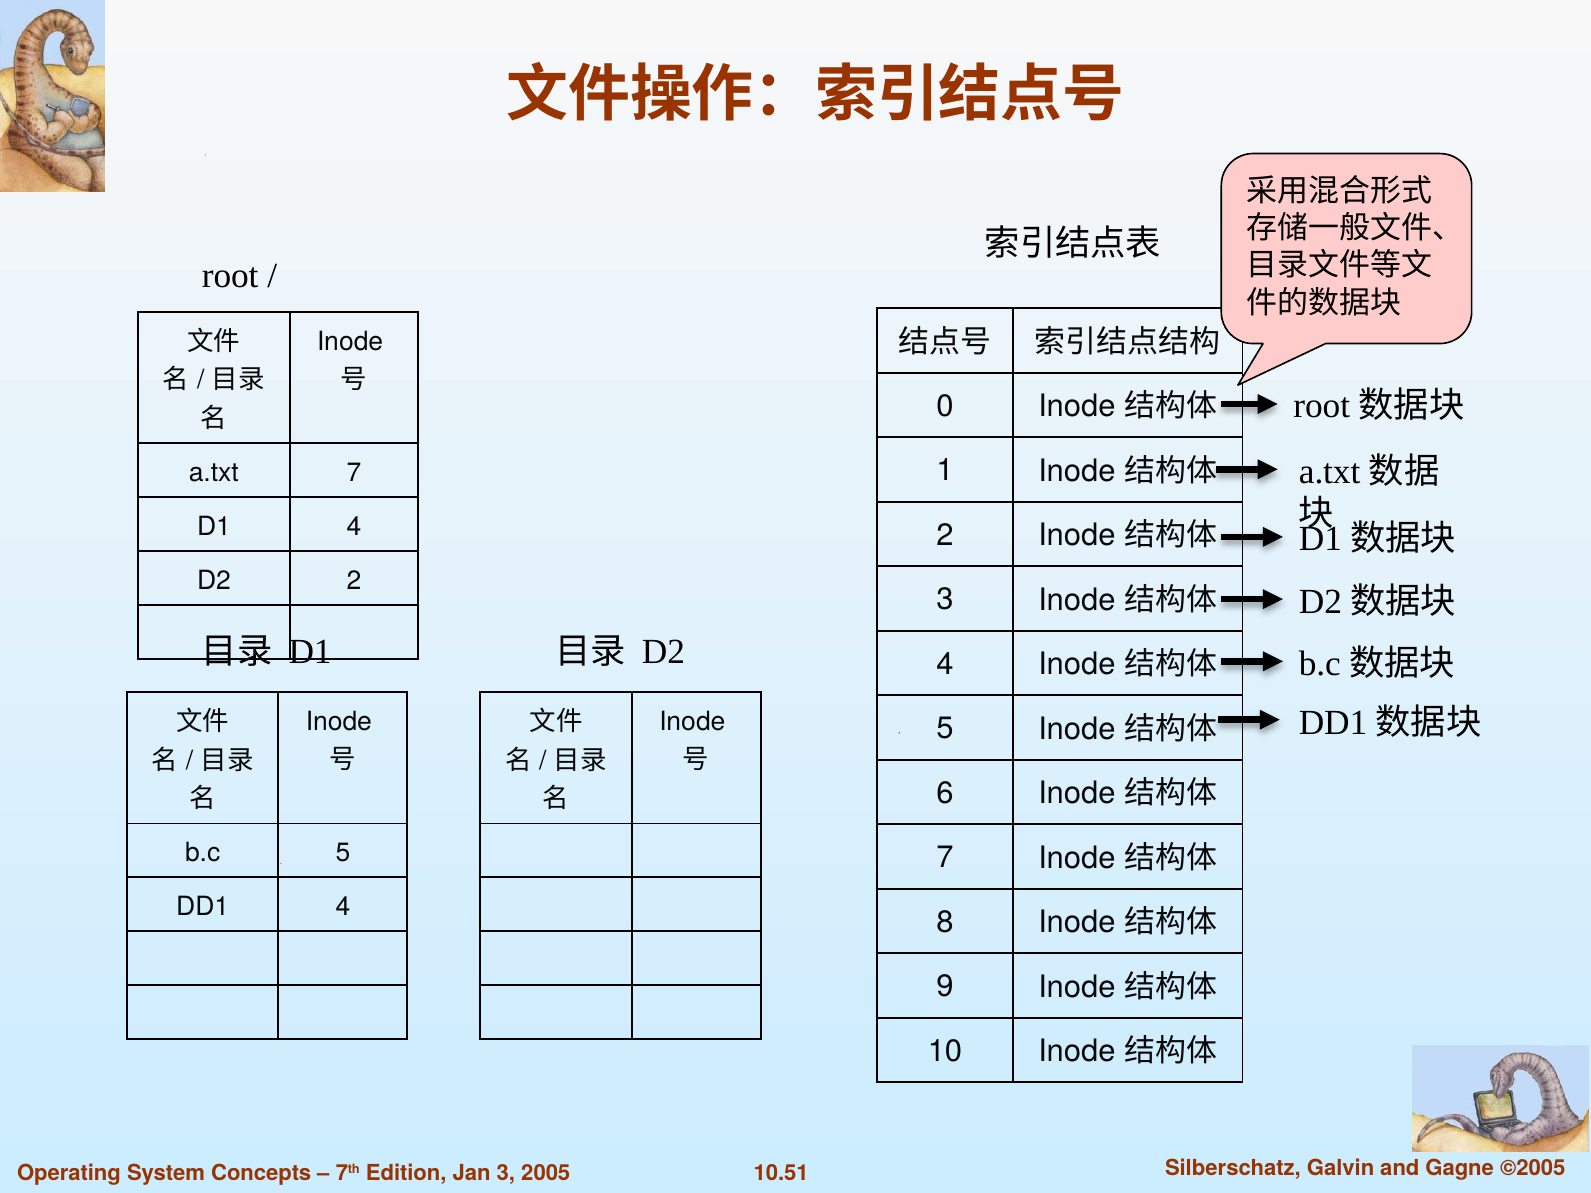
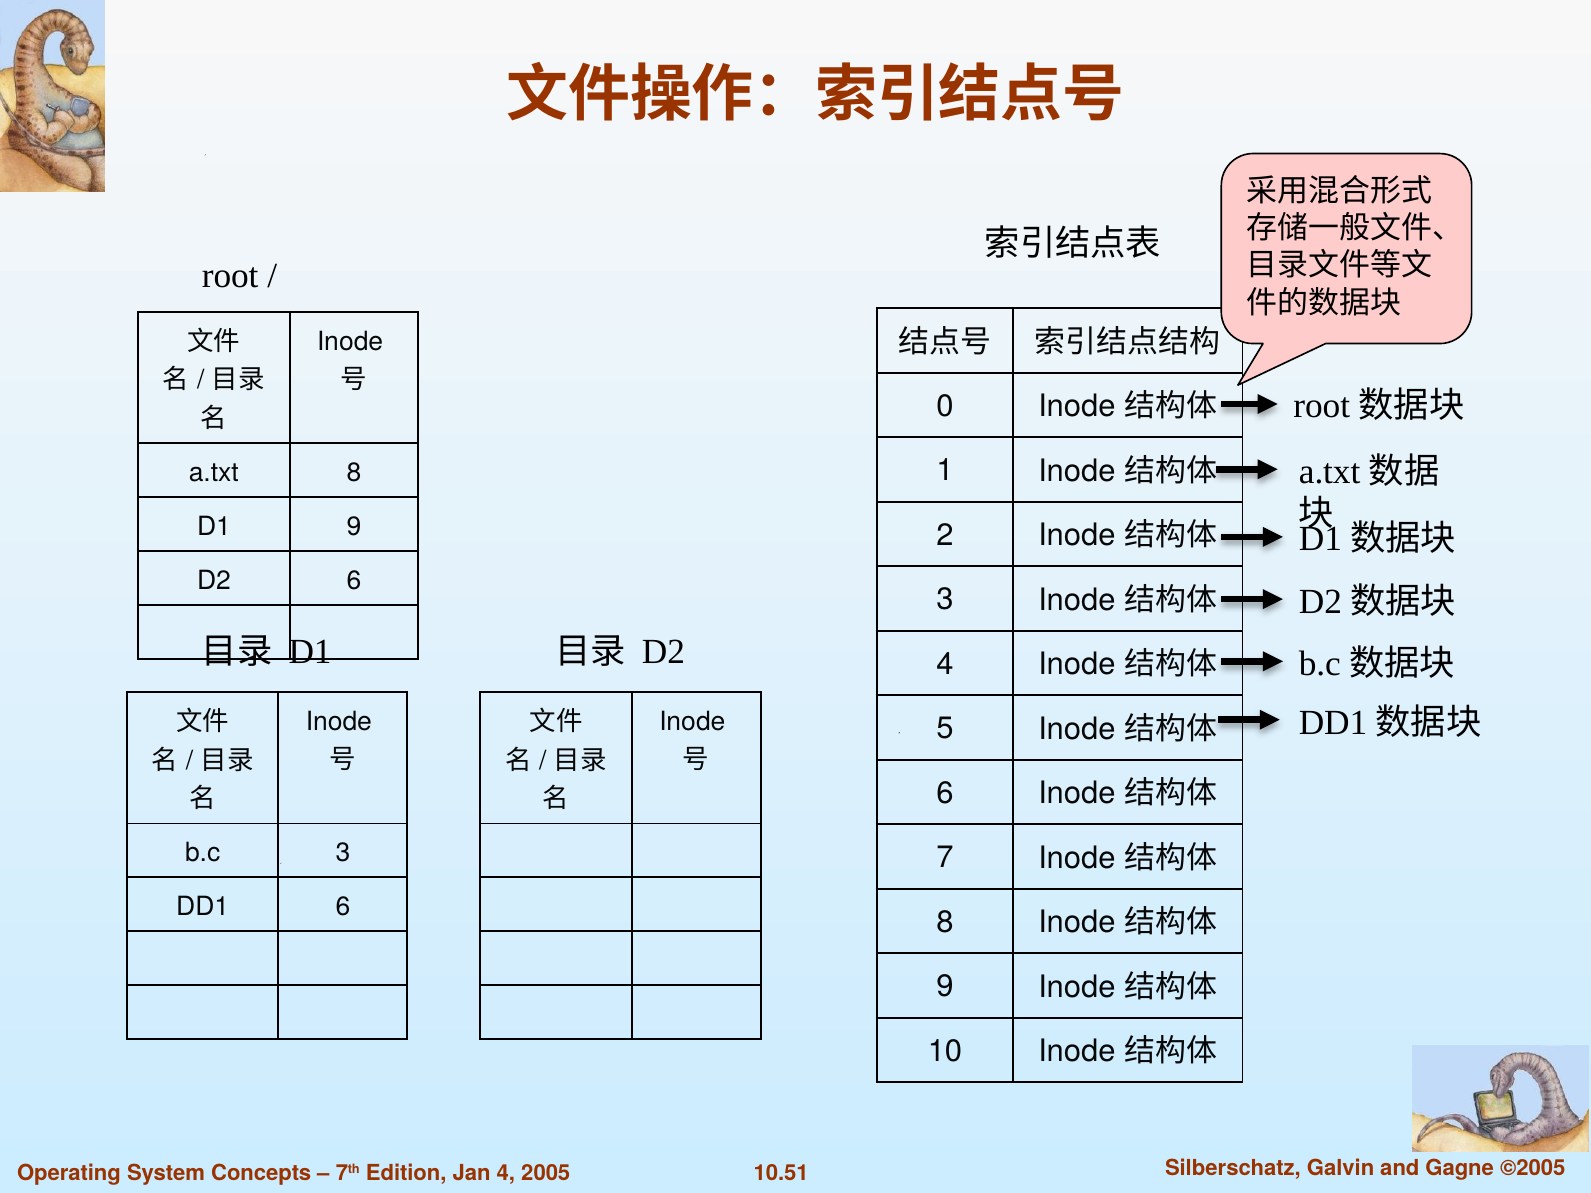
a.txt 7: 7 -> 8
D1 4: 4 -> 9
D2 2: 2 -> 6
b.c 5: 5 -> 3
DD1 4: 4 -> 6
3 at (506, 1173): 3 -> 4
